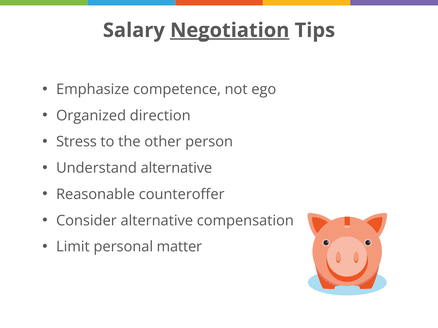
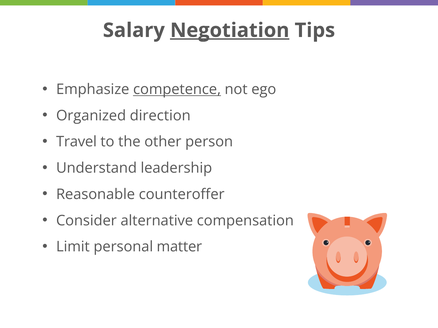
competence underline: none -> present
Stress: Stress -> Travel
Understand alternative: alternative -> leadership
